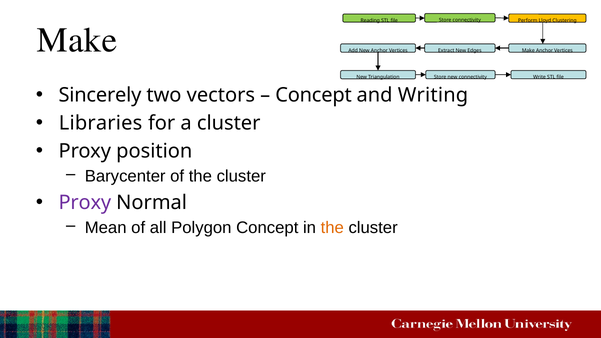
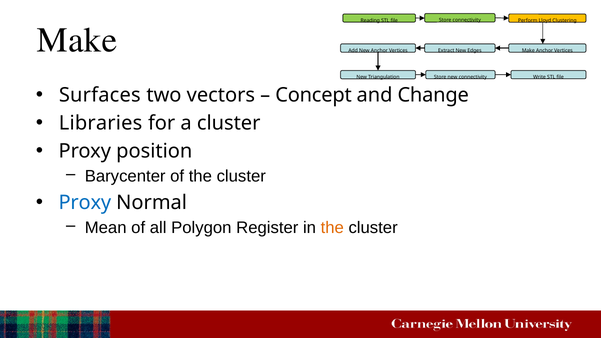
Sincerely: Sincerely -> Surfaces
Writing: Writing -> Change
Proxy at (85, 203) colour: purple -> blue
Polygon Concept: Concept -> Register
